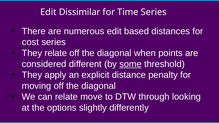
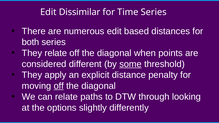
cost: cost -> both
off at (59, 86) underline: none -> present
move: move -> paths
